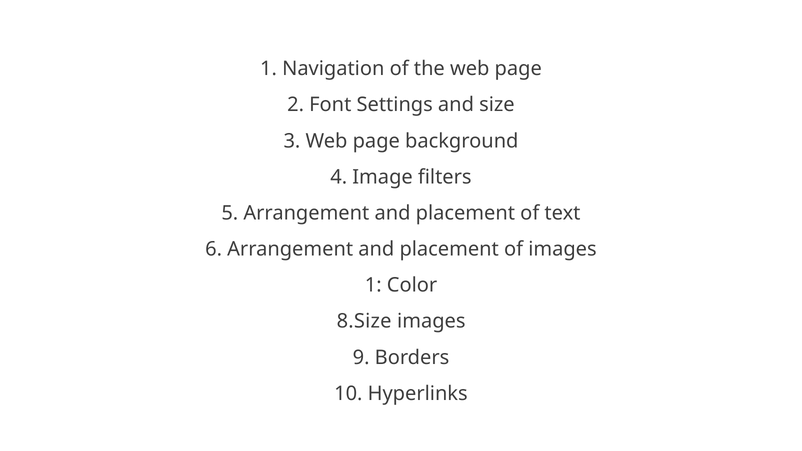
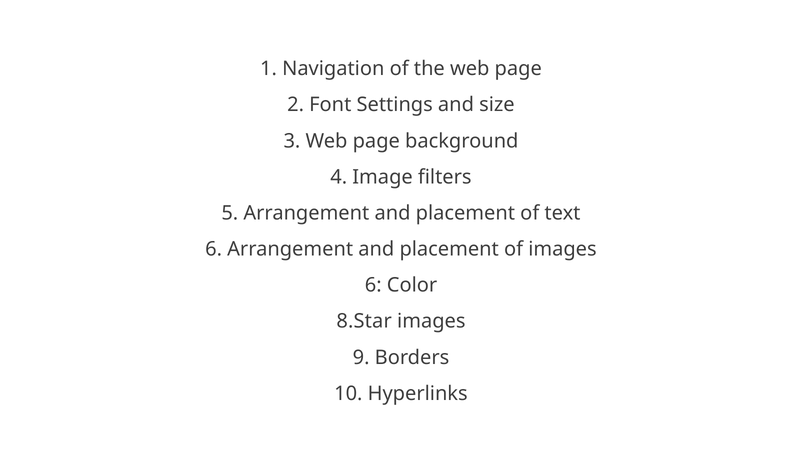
1 at (373, 285): 1 -> 6
8.Size: 8.Size -> 8.Star
